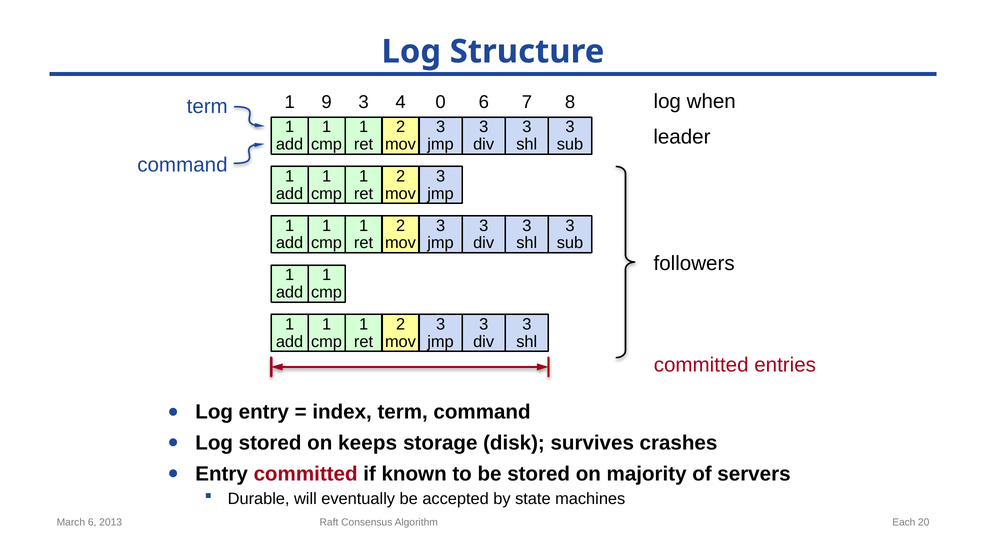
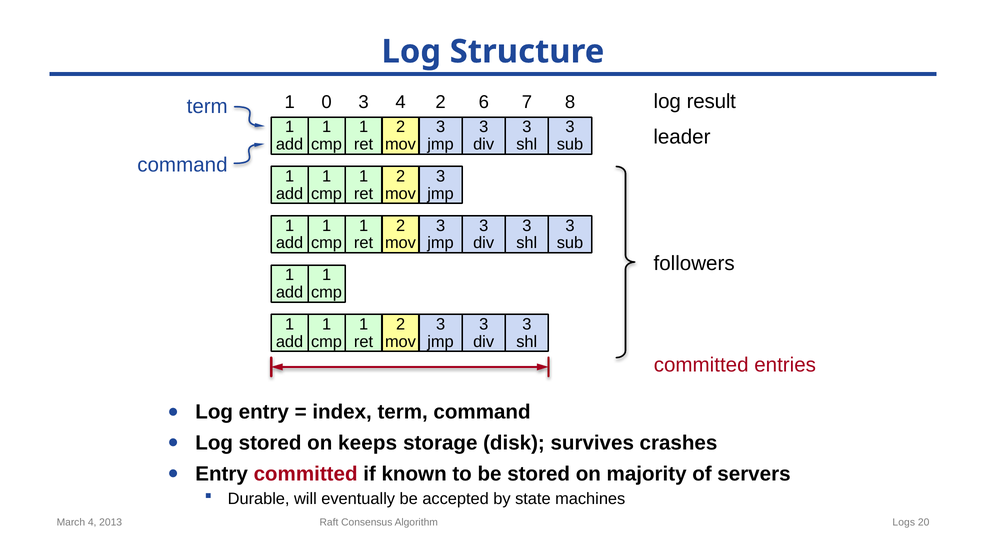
when: when -> result
9: 9 -> 0
4 0: 0 -> 2
March 6: 6 -> 4
Each: Each -> Logs
